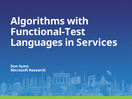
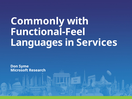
Algorithms: Algorithms -> Commonly
Functional-Test: Functional-Test -> Functional-Feel
